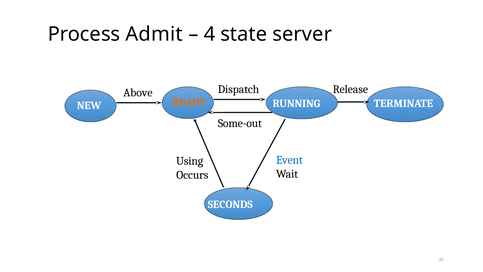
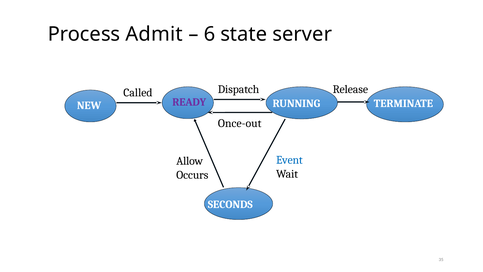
4: 4 -> 6
Above: Above -> Called
READY colour: orange -> purple
Some-out: Some-out -> Once-out
Using: Using -> Allow
